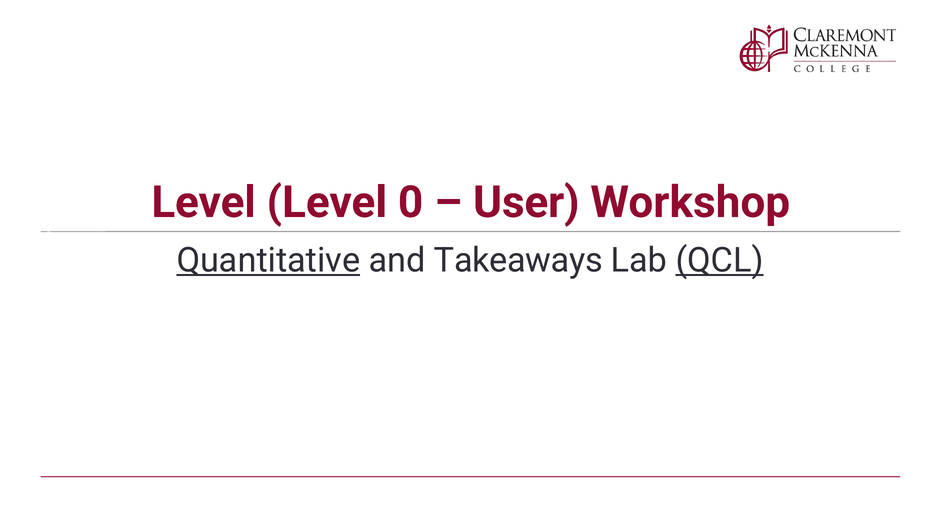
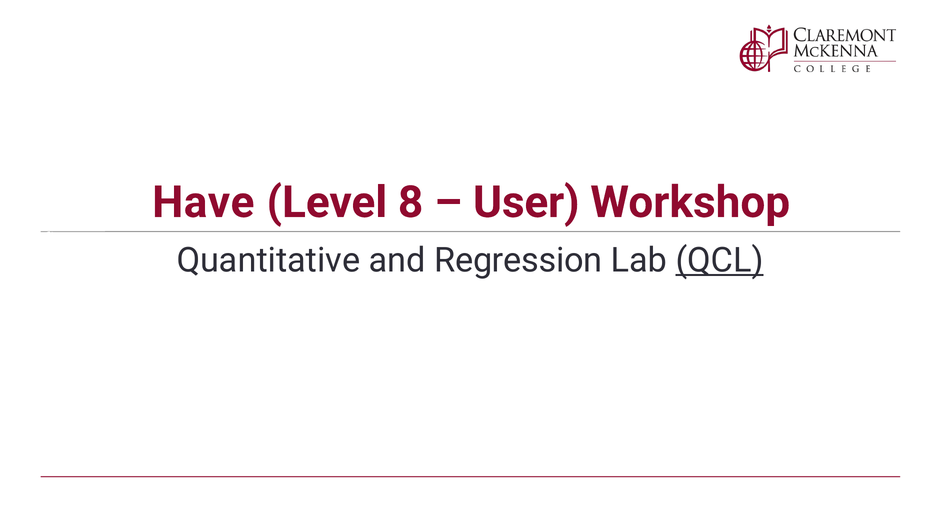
Level at (204, 202): Level -> Have
0: 0 -> 8
Quantitative underline: present -> none
Takeaways: Takeaways -> Regression
